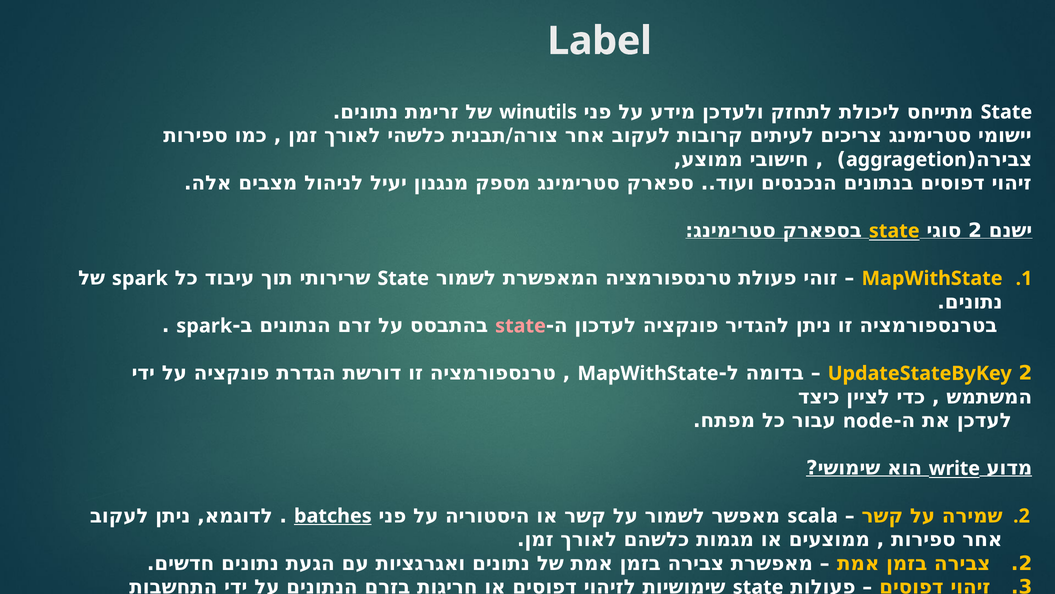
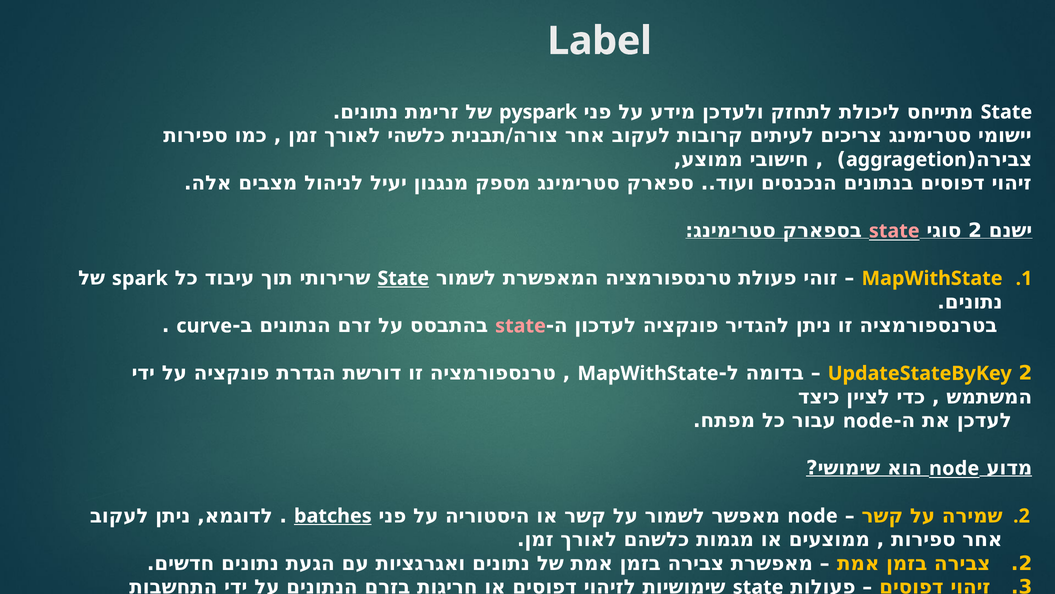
winutils: winutils -> pyspark
state at (894, 231) colour: yellow -> pink
State at (403, 278) underline: none -> present
spark at (204, 326): spark -> curve
write at (954, 468): write -> node
scala at (813, 515): scala -> node
